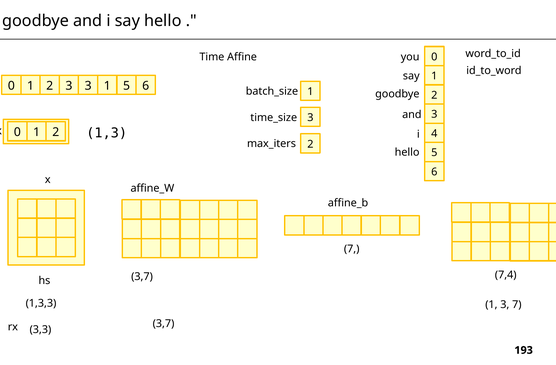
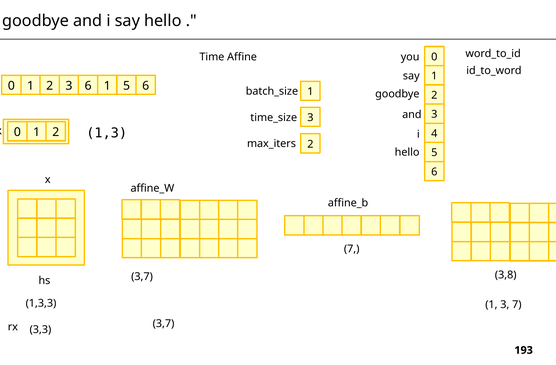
3 3: 3 -> 6
7,4: 7,4 -> 3,8
